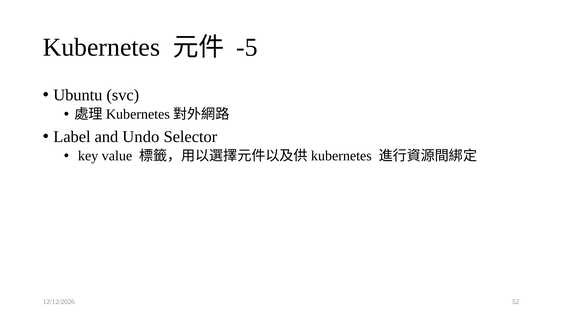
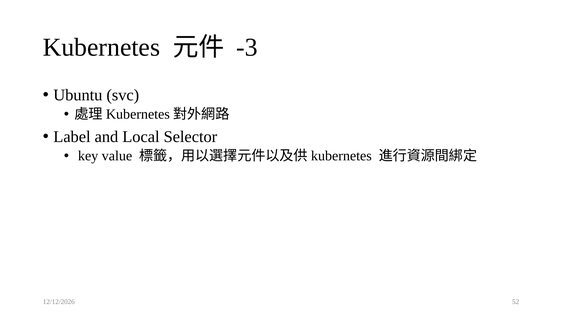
-5: -5 -> -3
Undo: Undo -> Local
